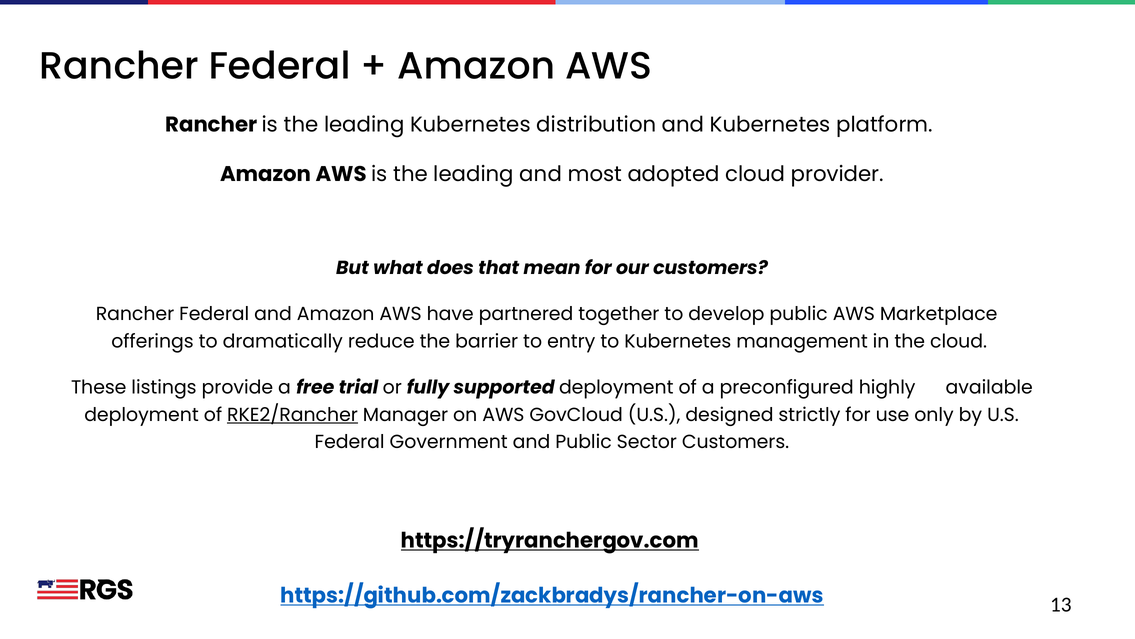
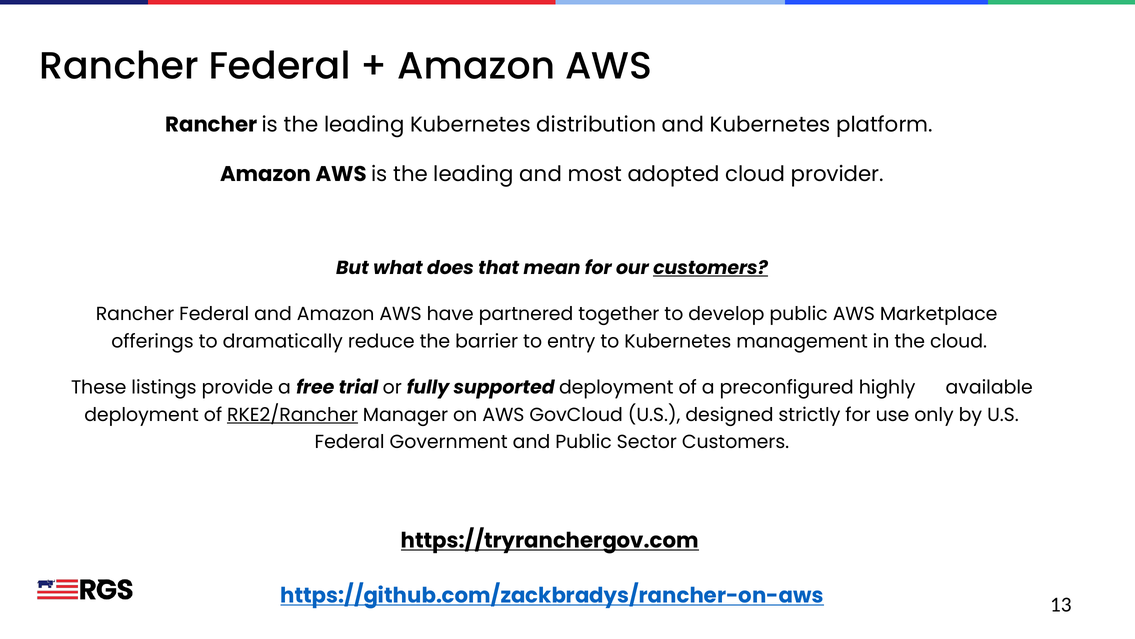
customers at (710, 268) underline: none -> present
